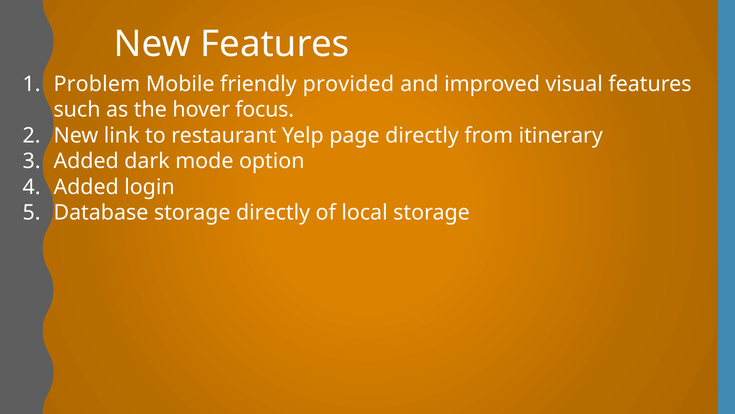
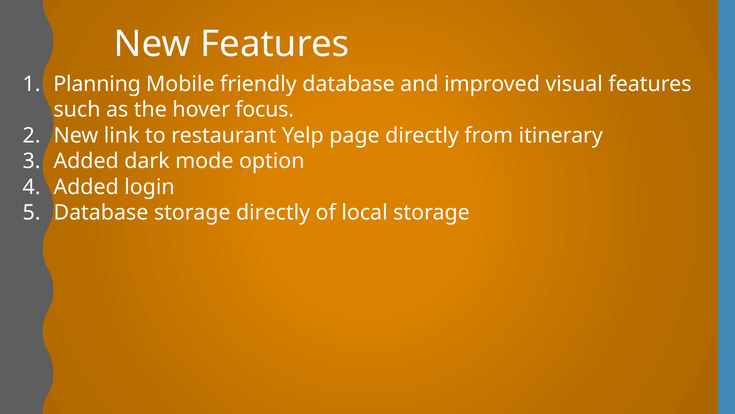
Problem: Problem -> Planning
friendly provided: provided -> database
